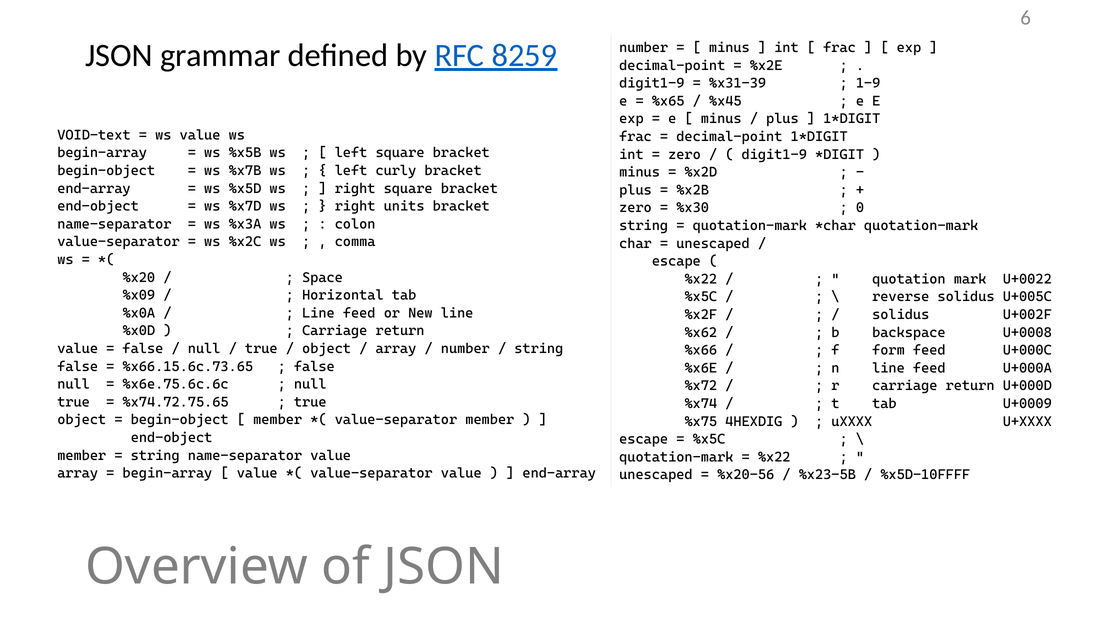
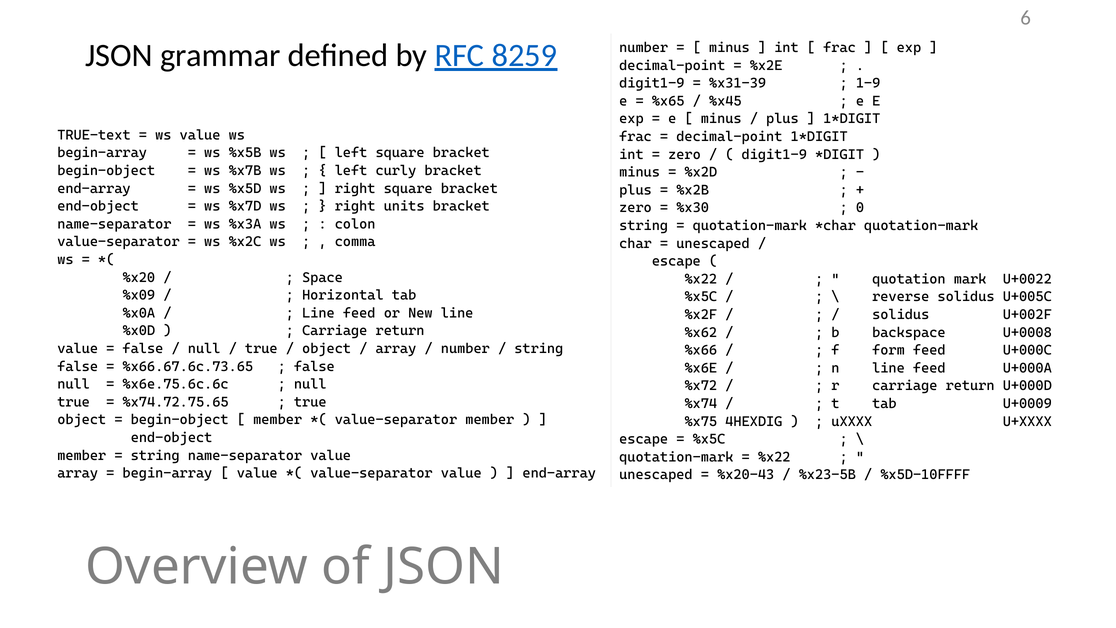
VOID-text: VOID-text -> TRUE-text
%x66.15.6c.73.65: %x66.15.6c.73.65 -> %x66.67.6c.73.65
%x20-56: %x20-56 -> %x20-43
